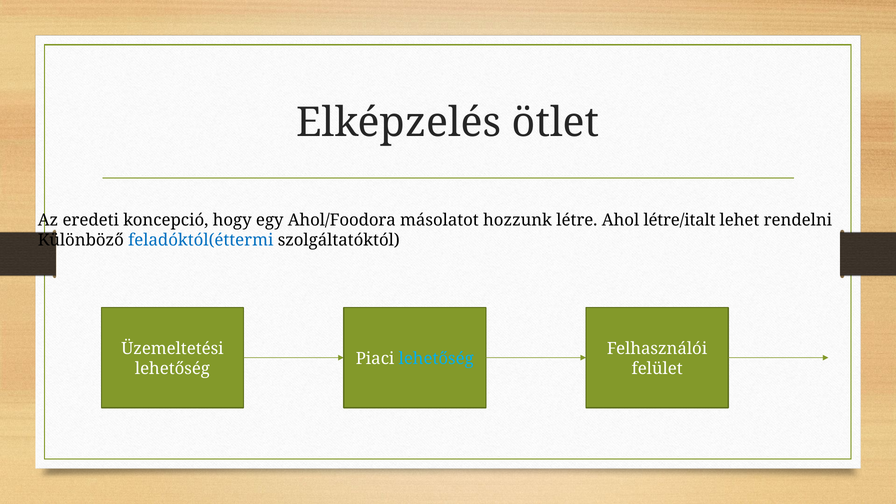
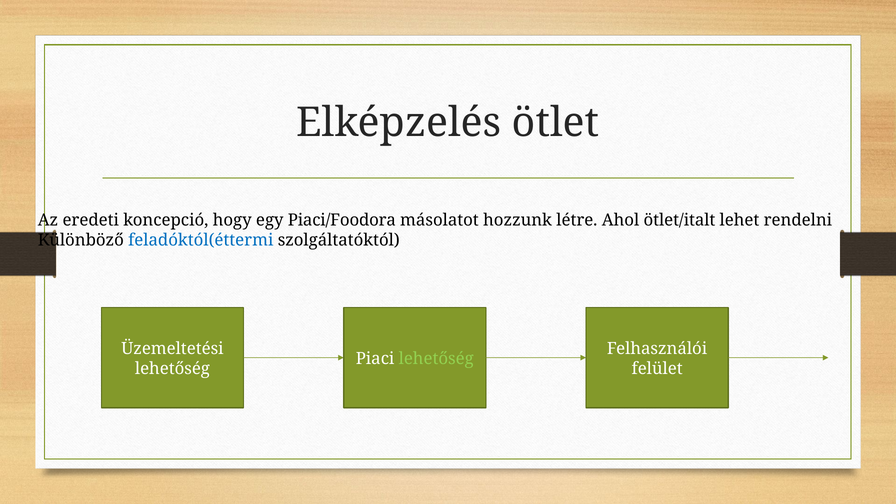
Ahol/Foodora: Ahol/Foodora -> Piaci/Foodora
létre/italt: létre/italt -> ötlet/italt
lehetőség at (436, 359) colour: light blue -> light green
